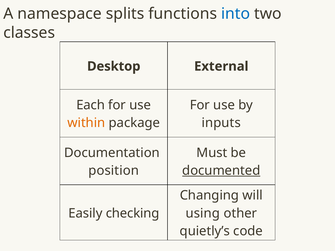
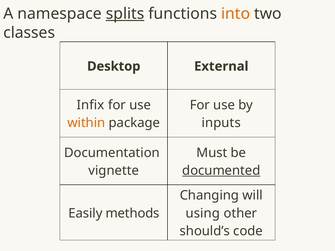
splits underline: none -> present
into colour: blue -> orange
Each: Each -> Infix
position: position -> vignette
checking: checking -> methods
quietly’s: quietly’s -> should’s
